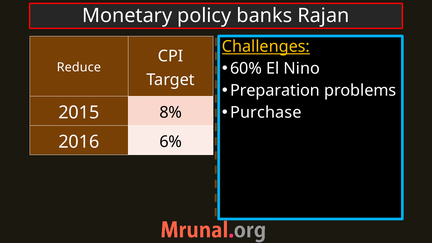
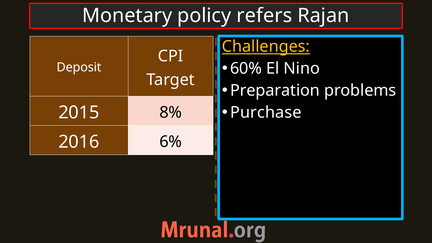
banks: banks -> refers
Reduce: Reduce -> Deposit
